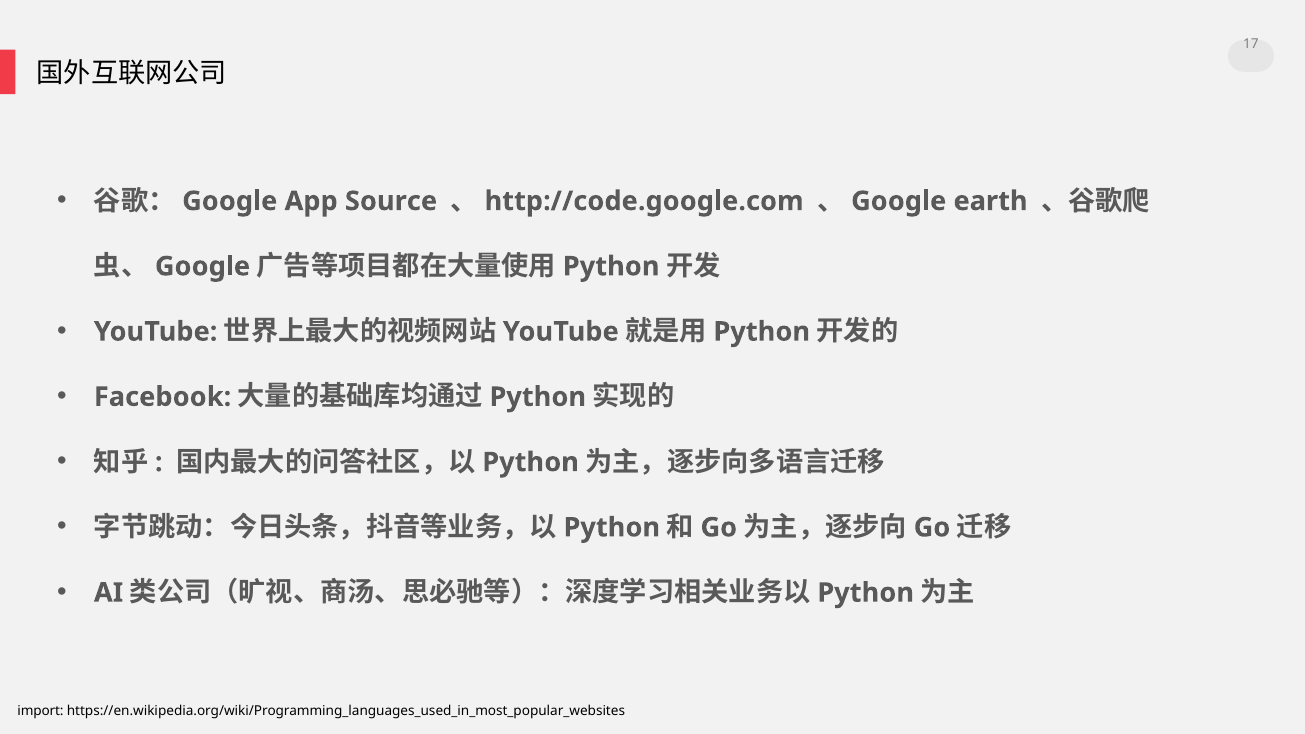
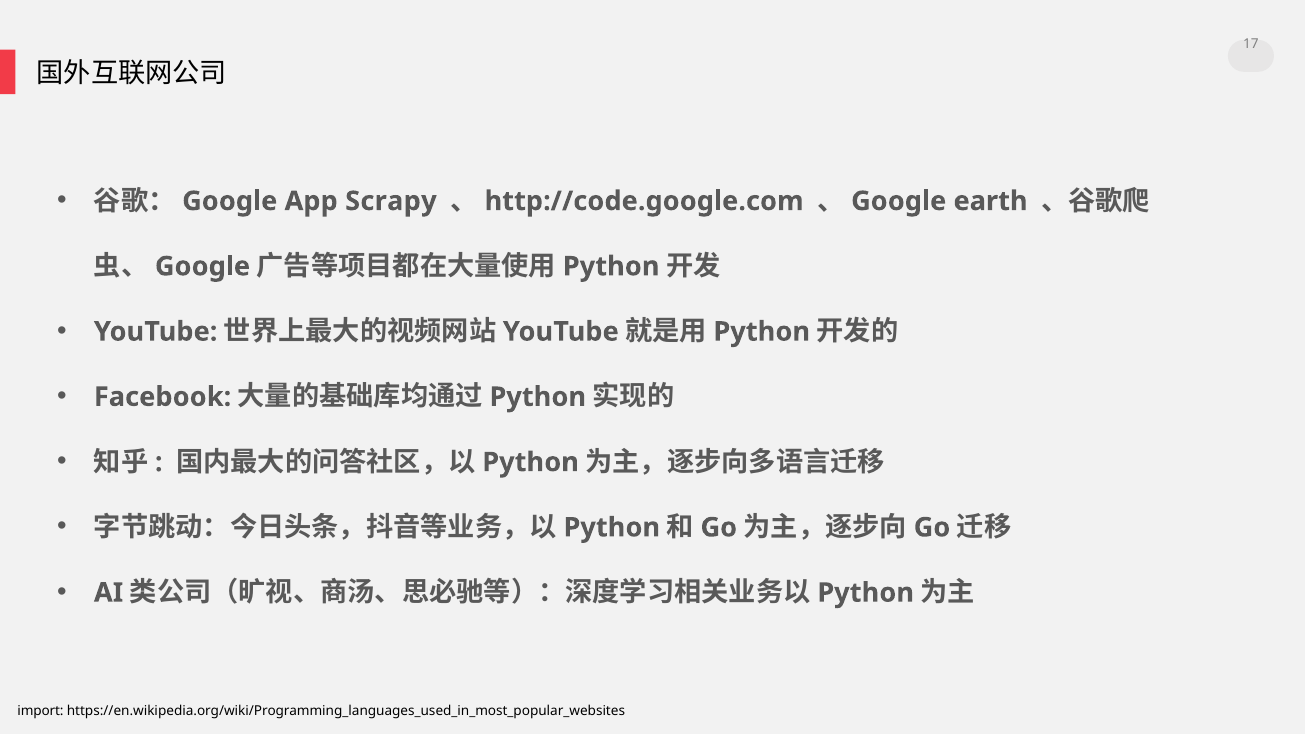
Source: Source -> Scrapy
